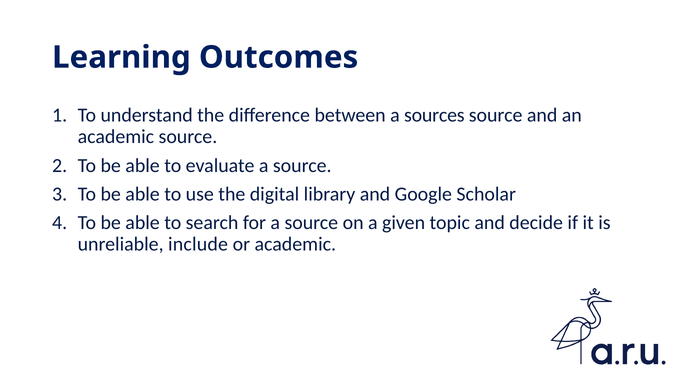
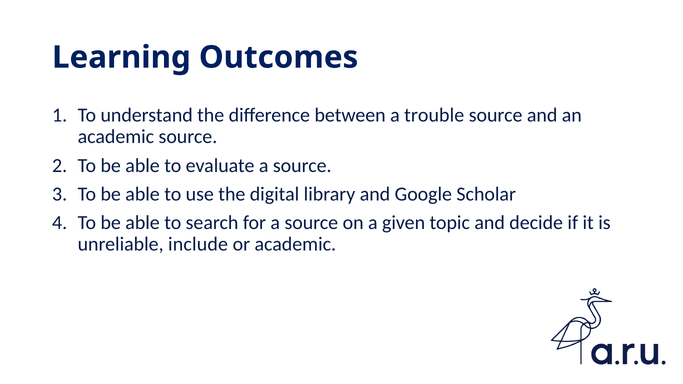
sources: sources -> trouble
